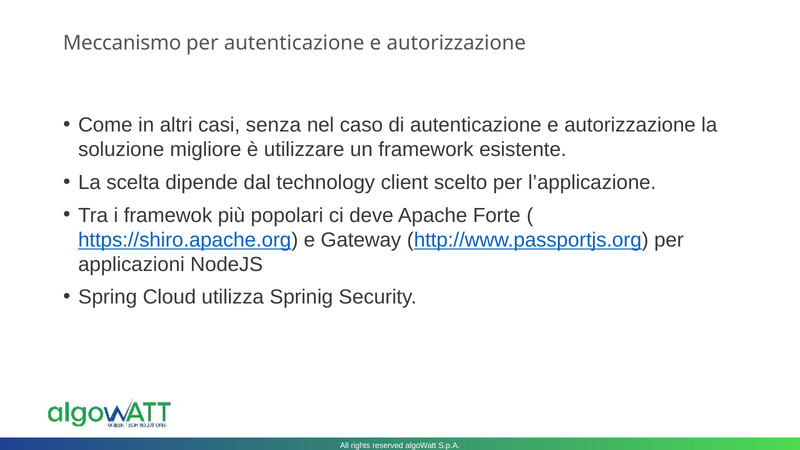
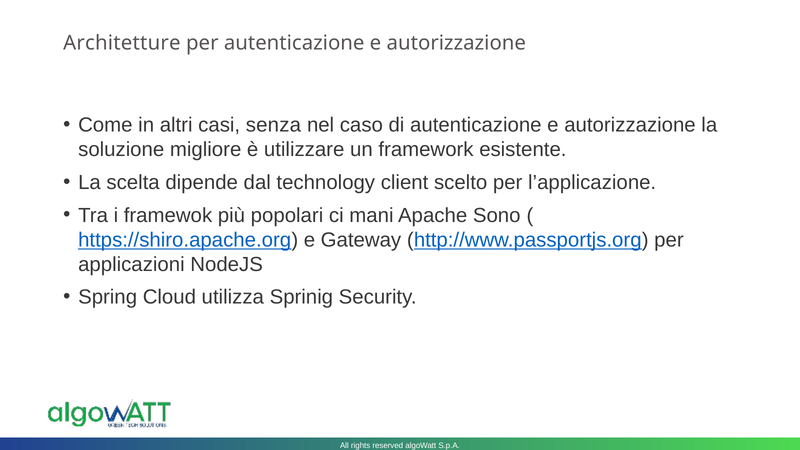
Meccanismo: Meccanismo -> Architetture
deve: deve -> mani
Forte: Forte -> Sono
